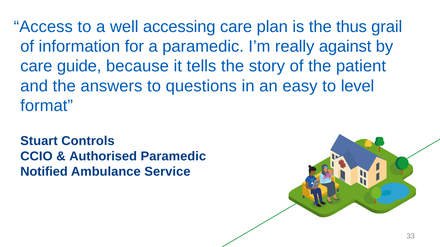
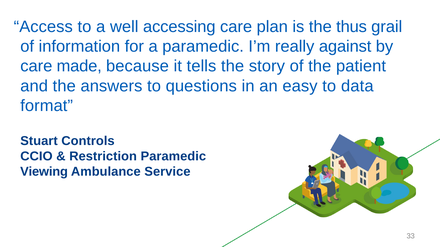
guide: guide -> made
level: level -> data
Authorised: Authorised -> Restriction
Notified: Notified -> Viewing
